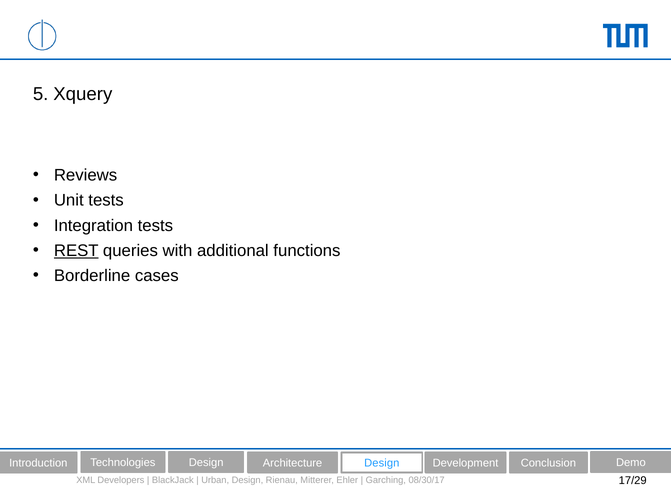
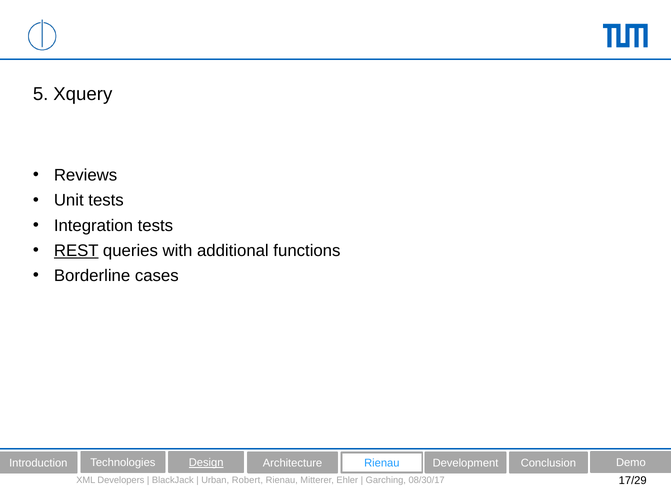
Design at (206, 463) underline: none -> present
Architecture Design: Design -> Rienau
Urban Design: Design -> Robert
